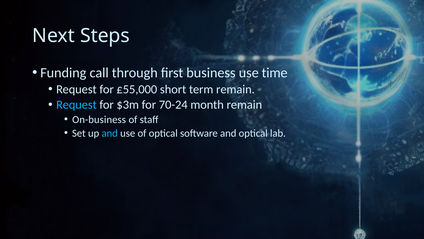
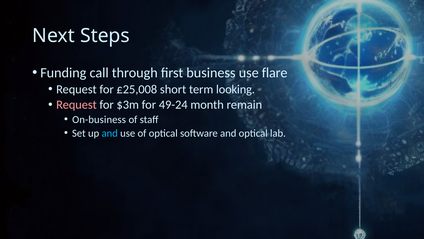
time: time -> flare
£55,000: £55,000 -> £25,008
term remain: remain -> looking
Request at (76, 105) colour: light blue -> pink
70-24: 70-24 -> 49-24
